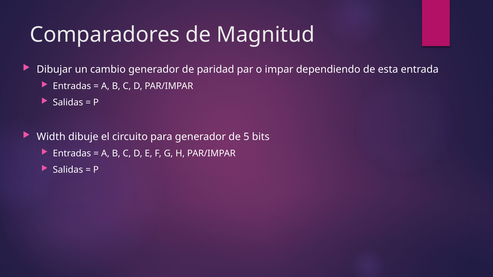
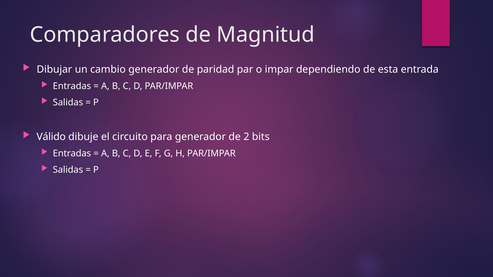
Width: Width -> Válido
5: 5 -> 2
